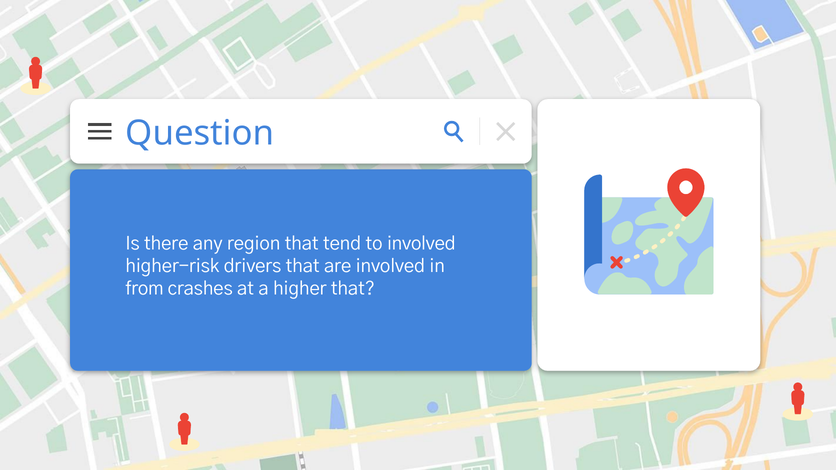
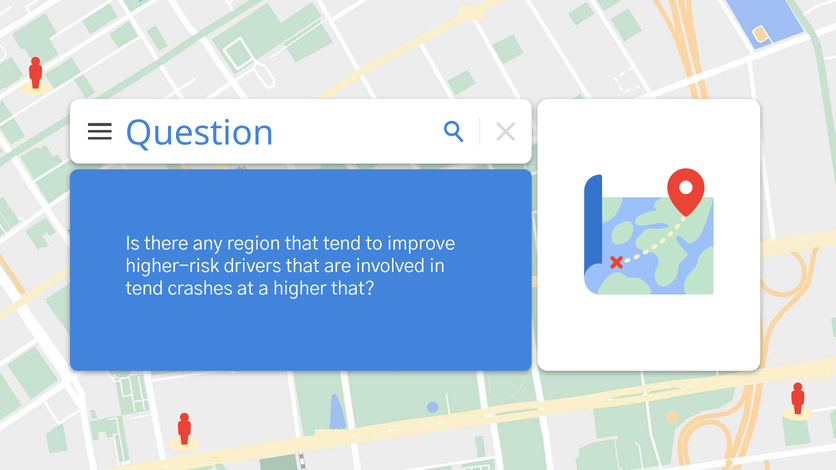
to involved: involved -> improve
from at (144, 289): from -> tend
